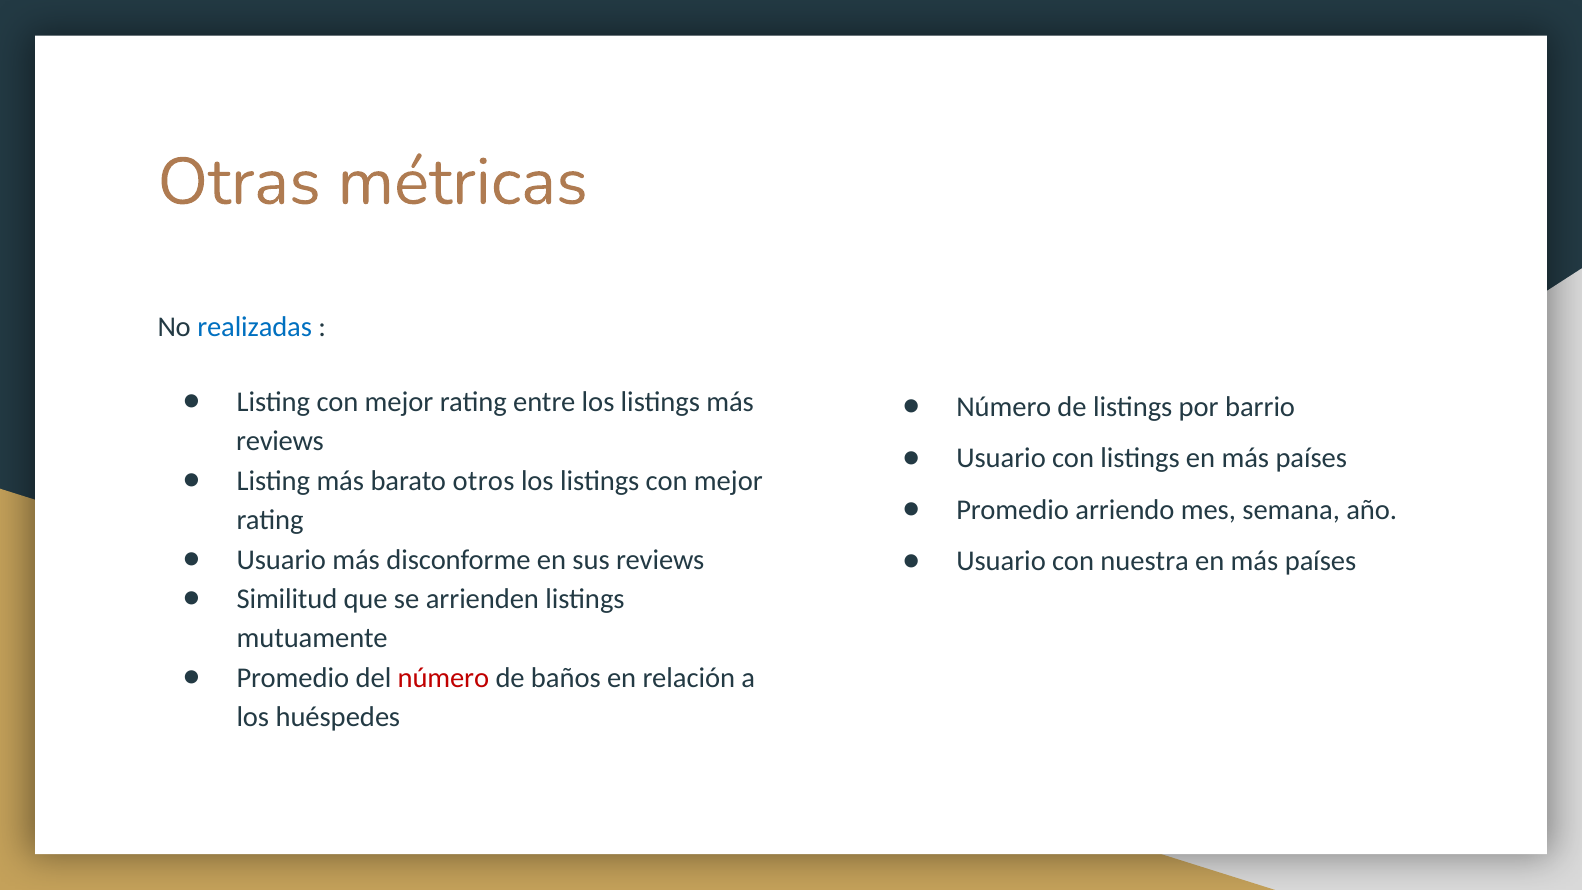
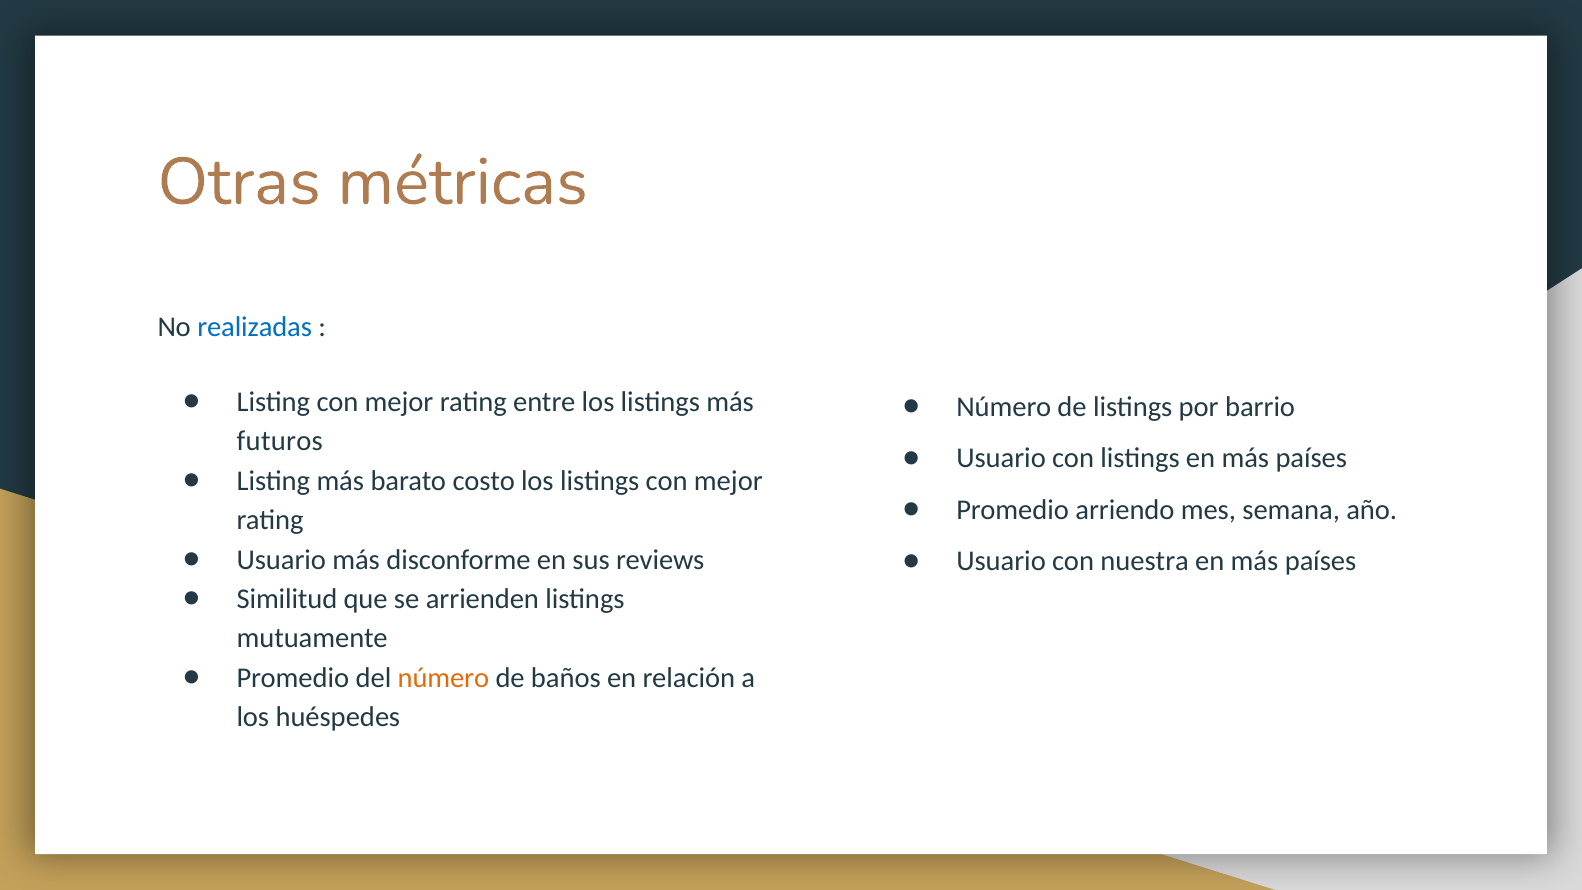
reviews at (280, 441): reviews -> futuros
otros: otros -> costo
número at (443, 678) colour: red -> orange
